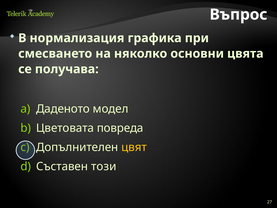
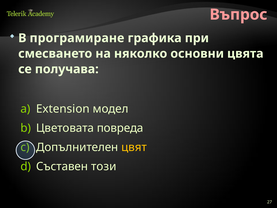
Въпрос colour: white -> pink
нормализация: нормализация -> програмиране
Даденото: Даденото -> Extension
